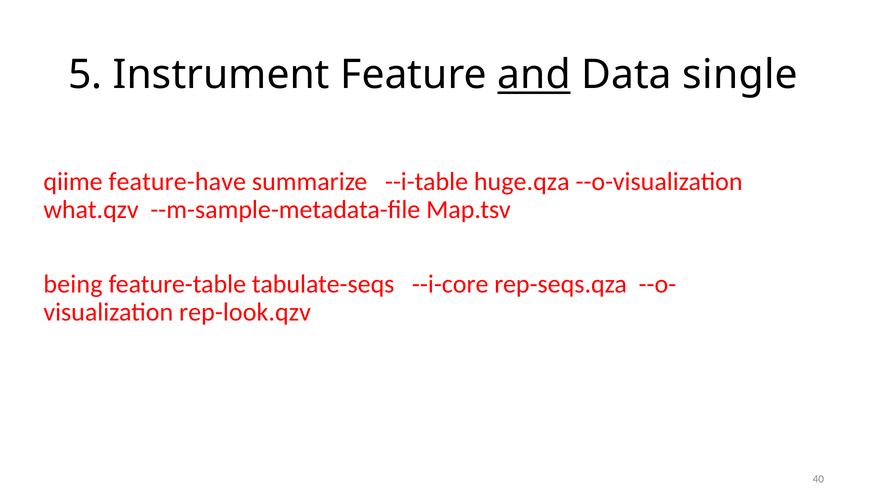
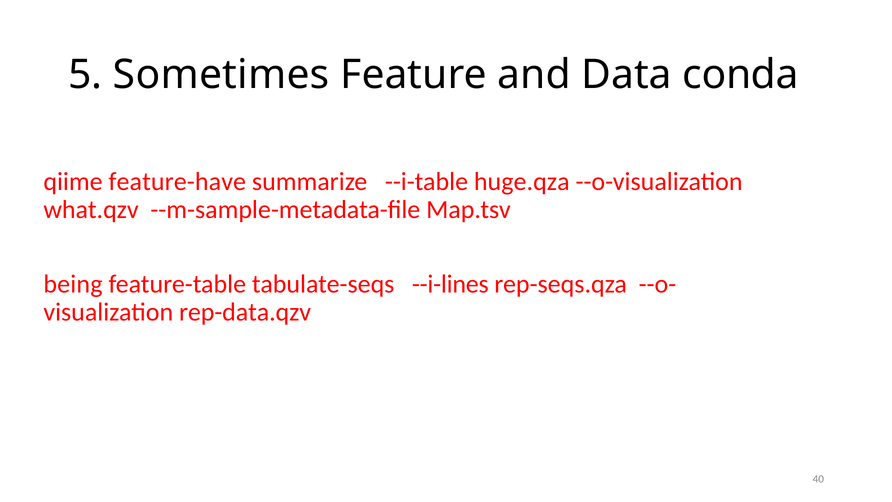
Instrument: Instrument -> Sometimes
and underline: present -> none
single: single -> conda
--i-core: --i-core -> --i-lines
rep-look.qzv: rep-look.qzv -> rep-data.qzv
